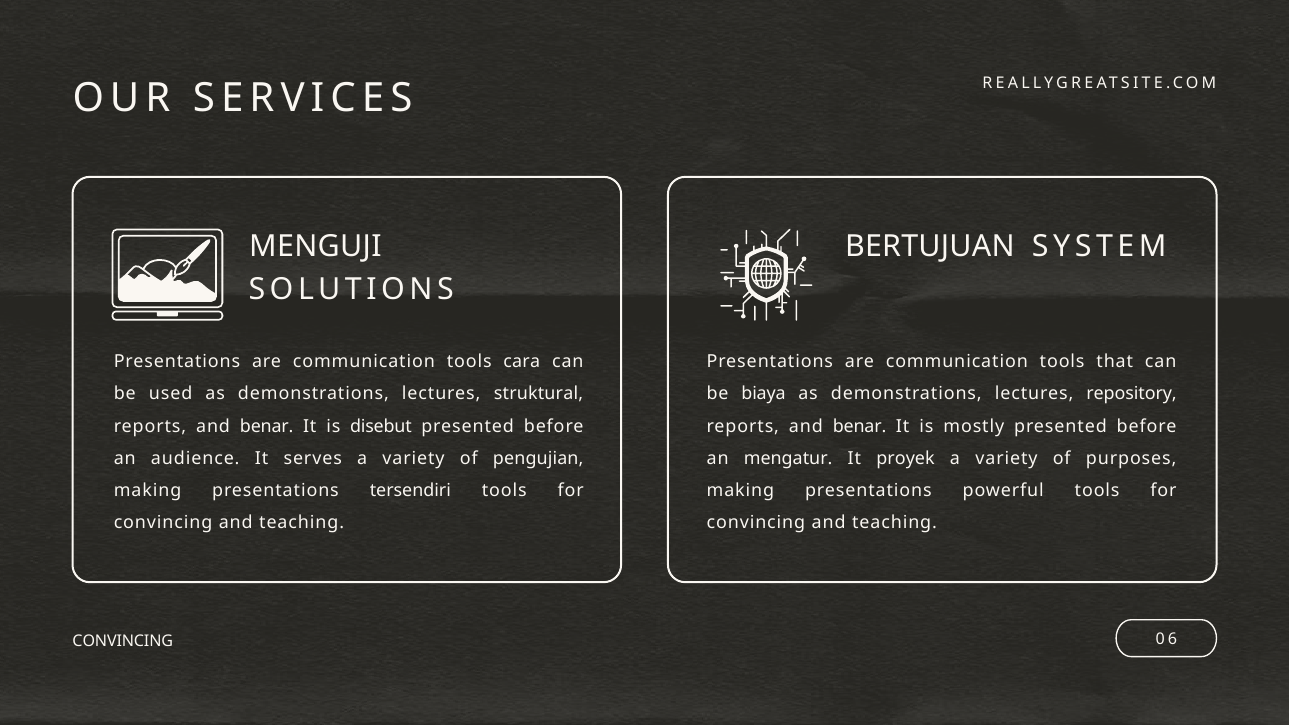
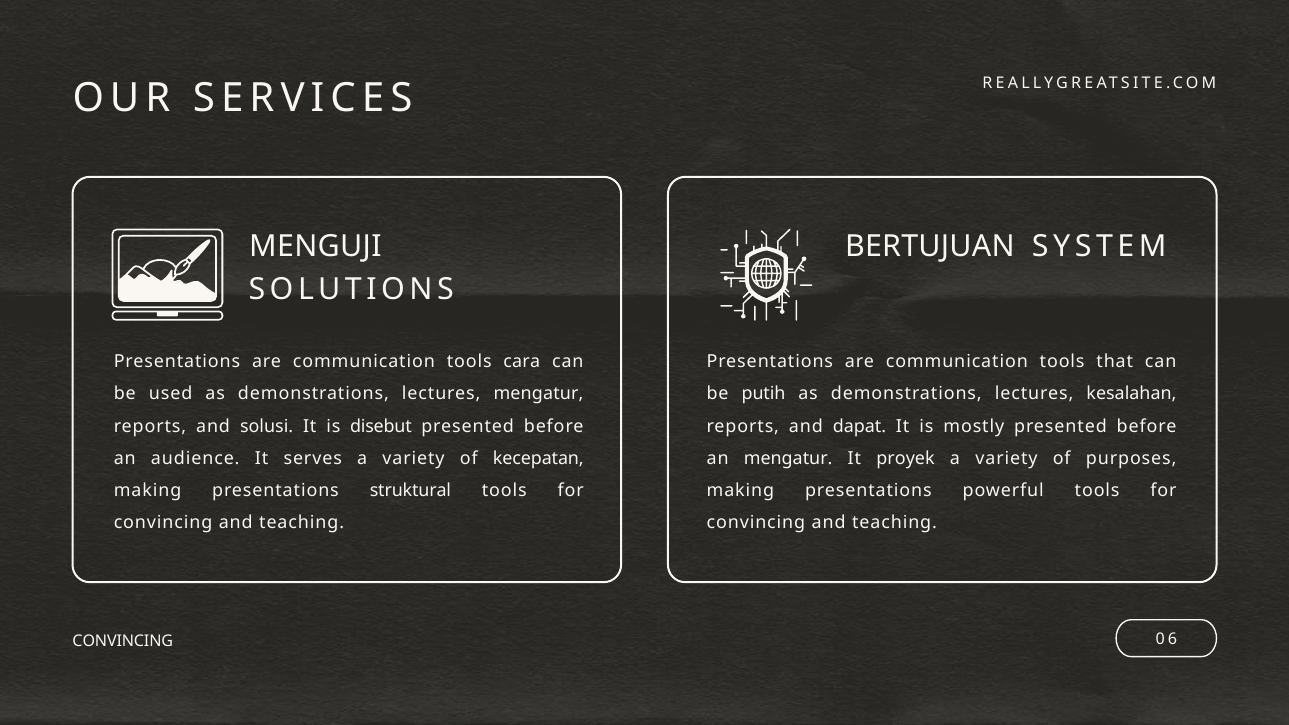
lectures struktural: struktural -> mengatur
biaya: biaya -> putih
repository: repository -> kesalahan
benar at (267, 426): benar -> solusi
benar at (860, 426): benar -> dapat
pengujian: pengujian -> kecepatan
tersendiri: tersendiri -> struktural
